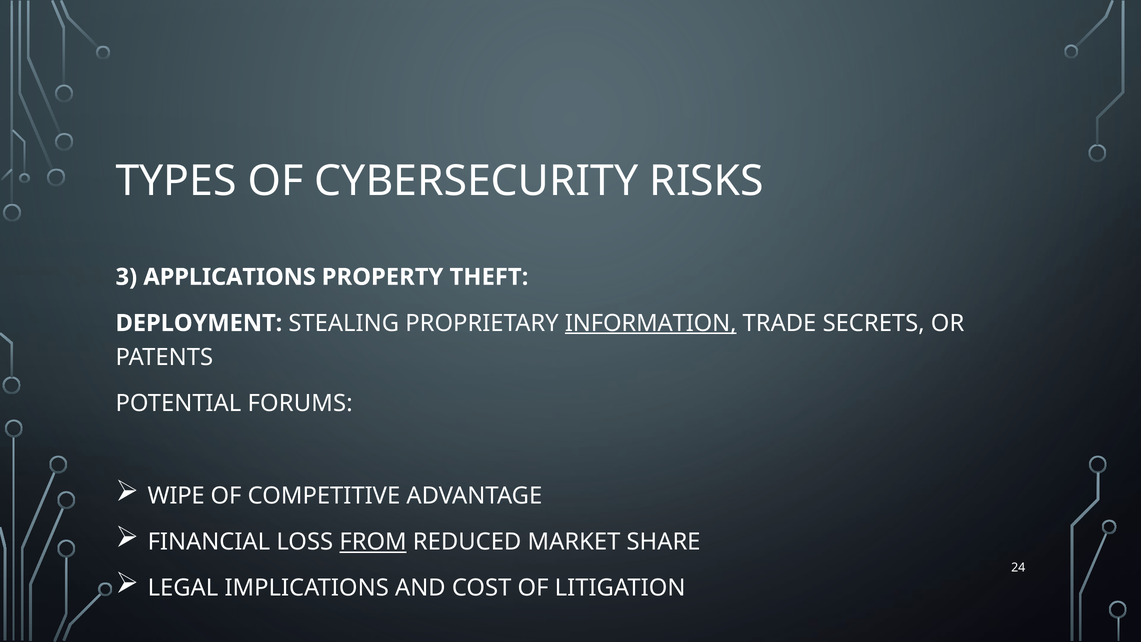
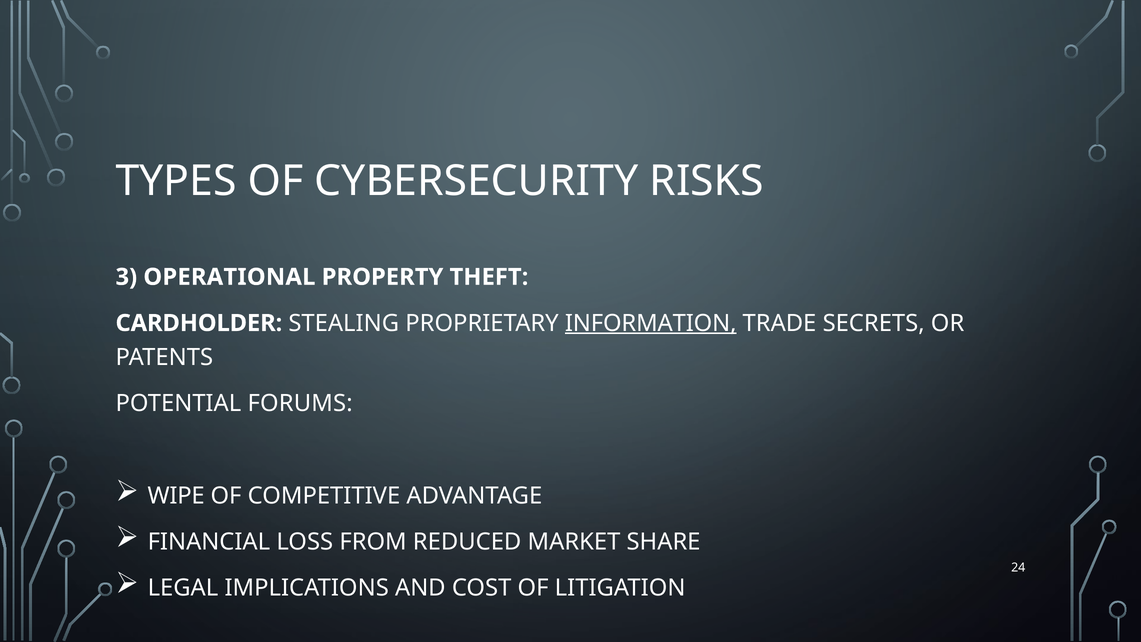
APPLICATIONS: APPLICATIONS -> OPERATIONAL
DEPLOYMENT: DEPLOYMENT -> CARDHOLDER
FROM underline: present -> none
